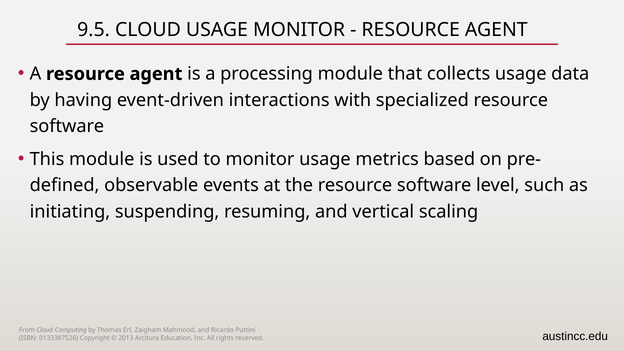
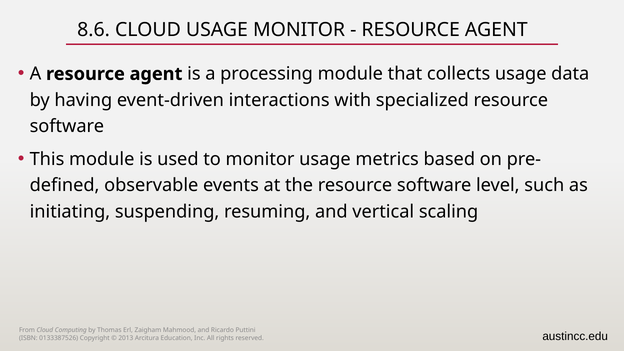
9.5: 9.5 -> 8.6
